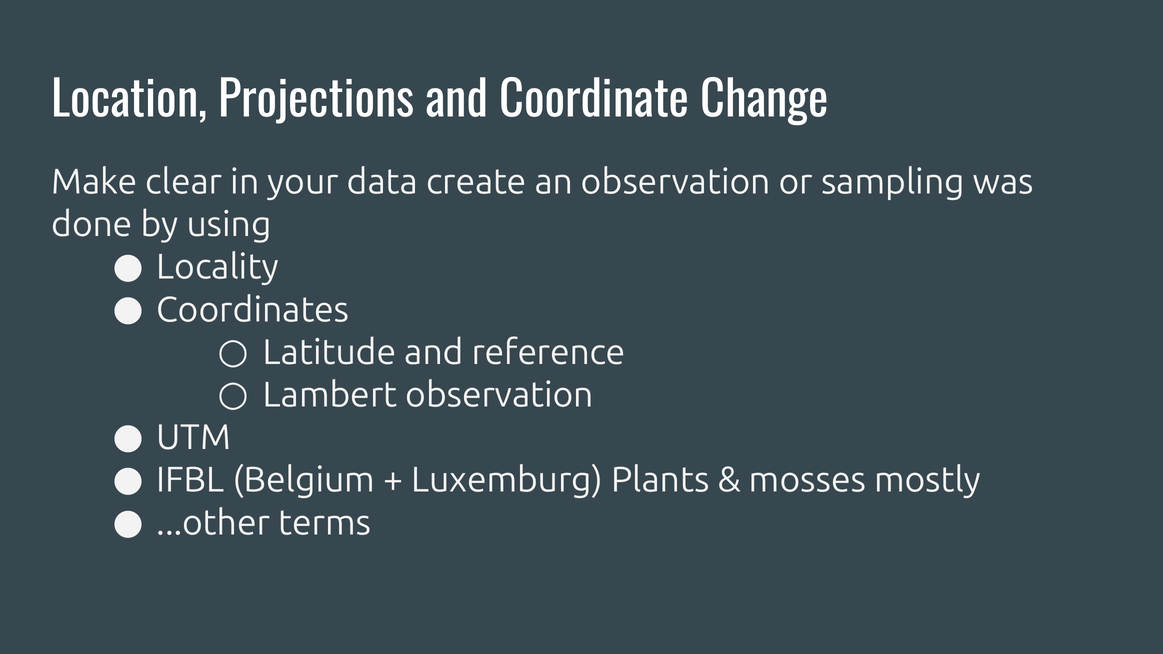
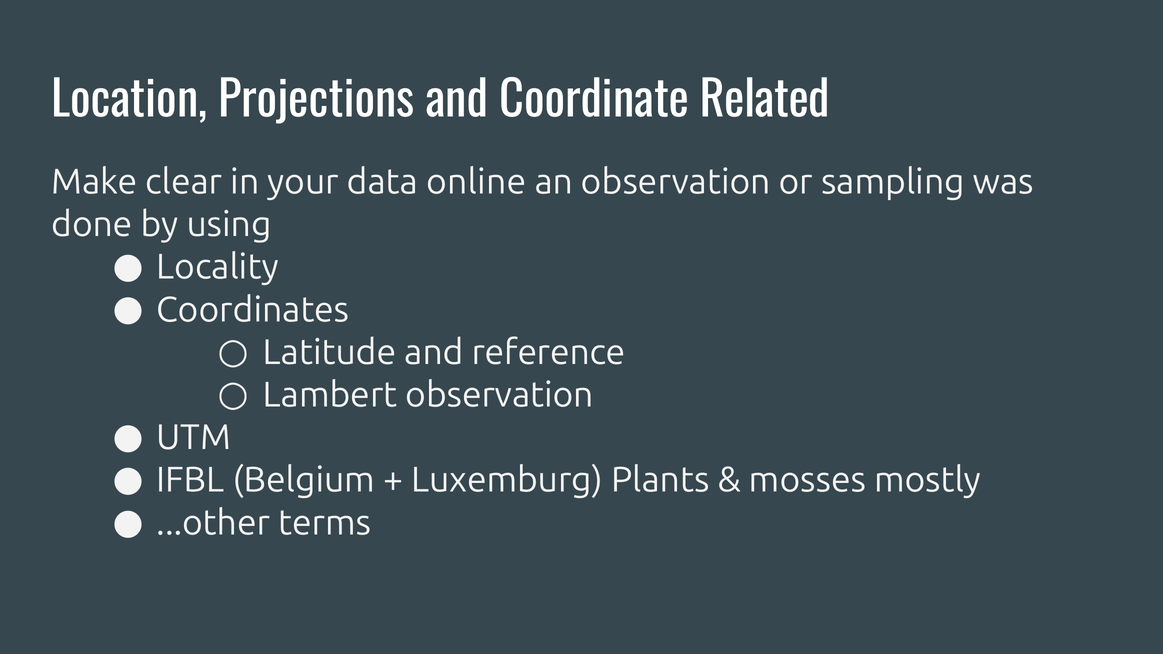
Change: Change -> Related
create: create -> online
